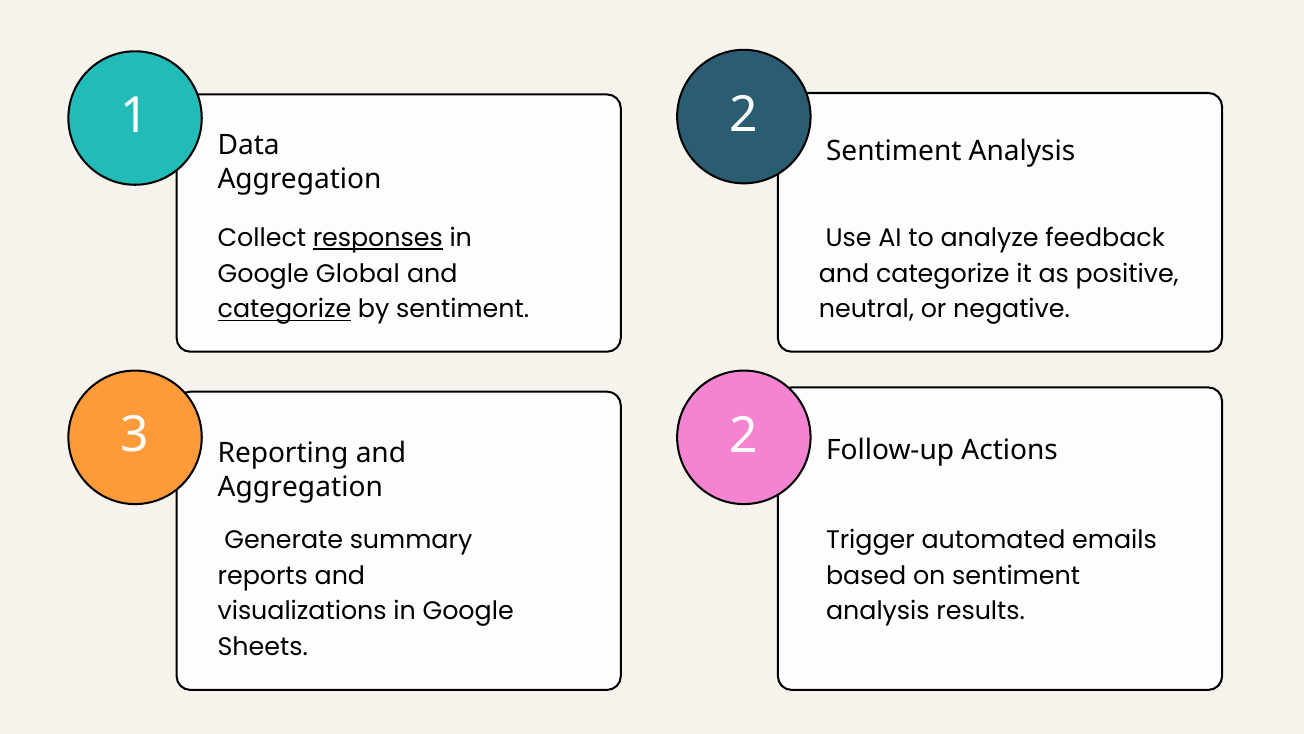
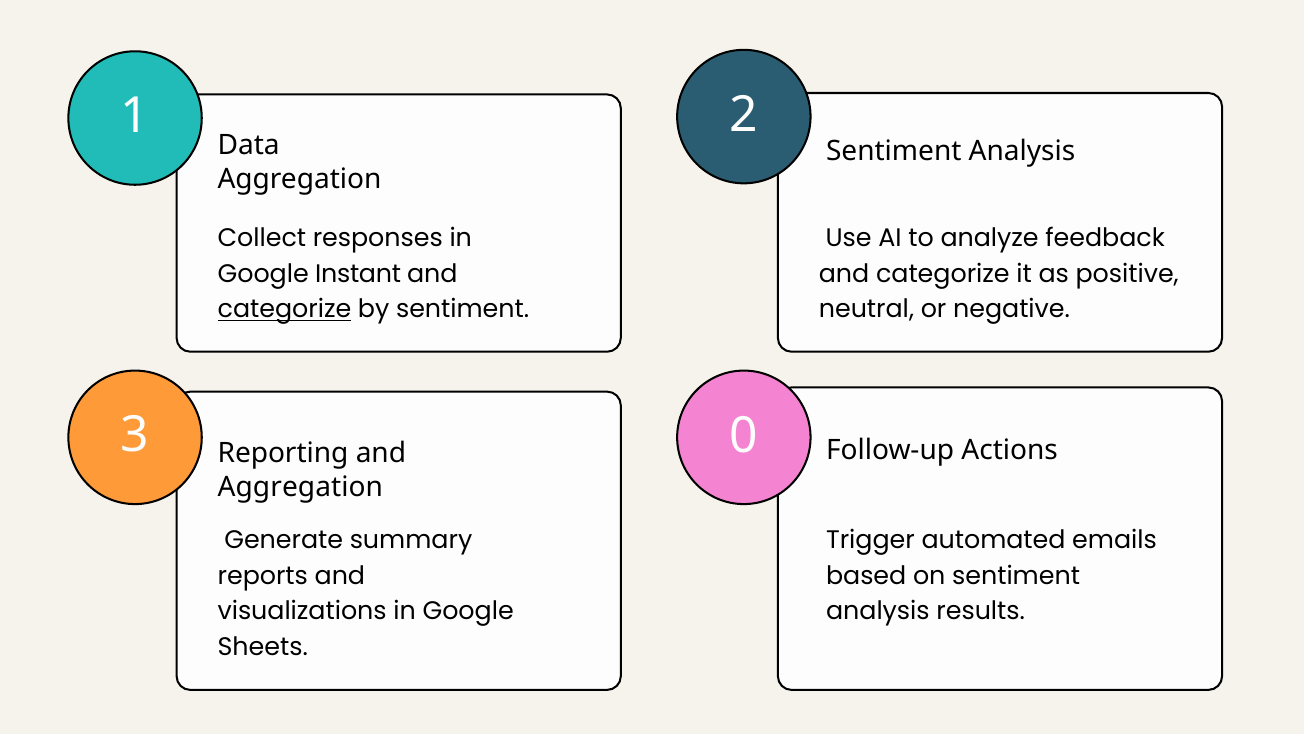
responses underline: present -> none
Global: Global -> Instant
3 2: 2 -> 0
